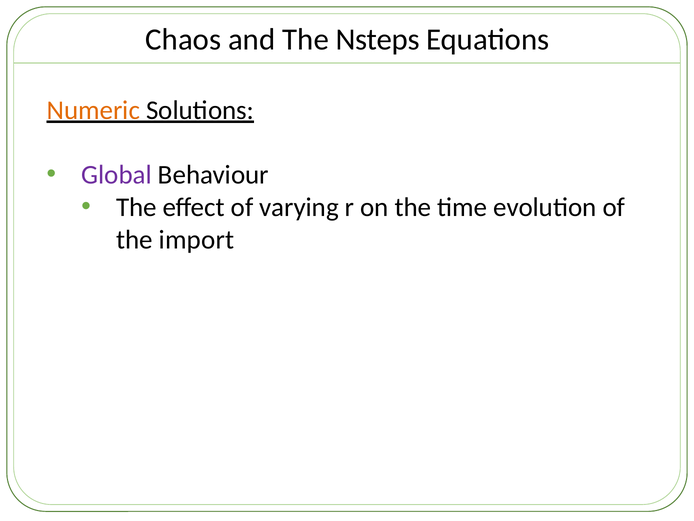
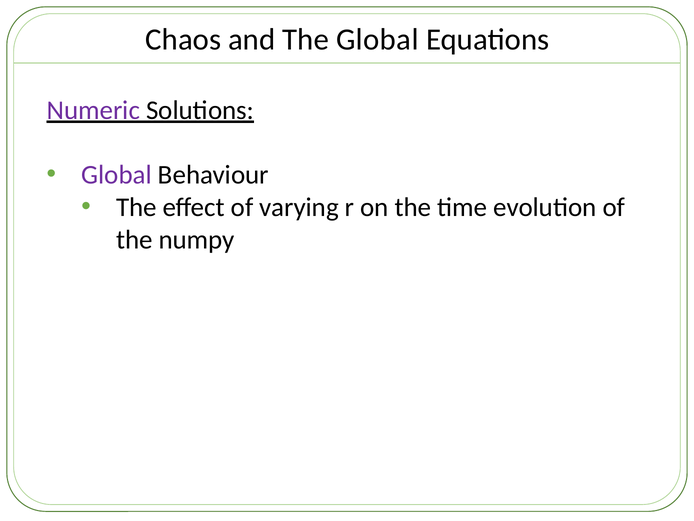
The Nsteps: Nsteps -> Global
Numeric colour: orange -> purple
import: import -> numpy
